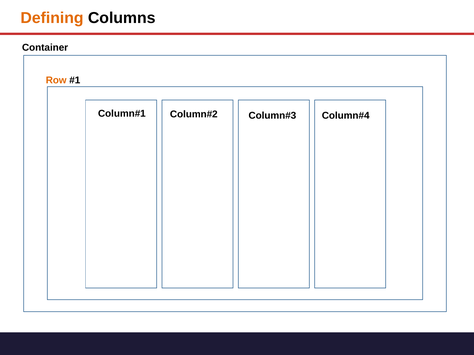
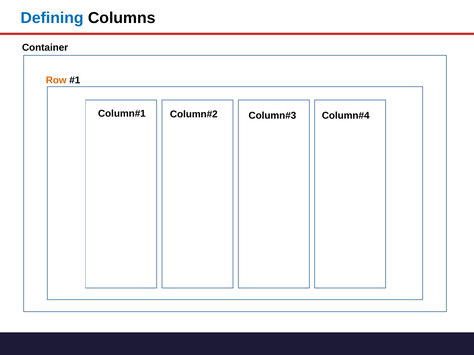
Defining colour: orange -> blue
